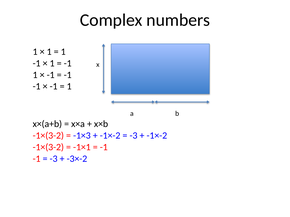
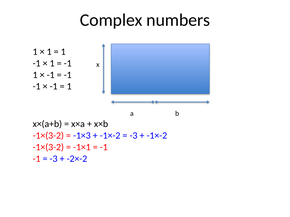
-3×-2: -3×-2 -> -2×-2
